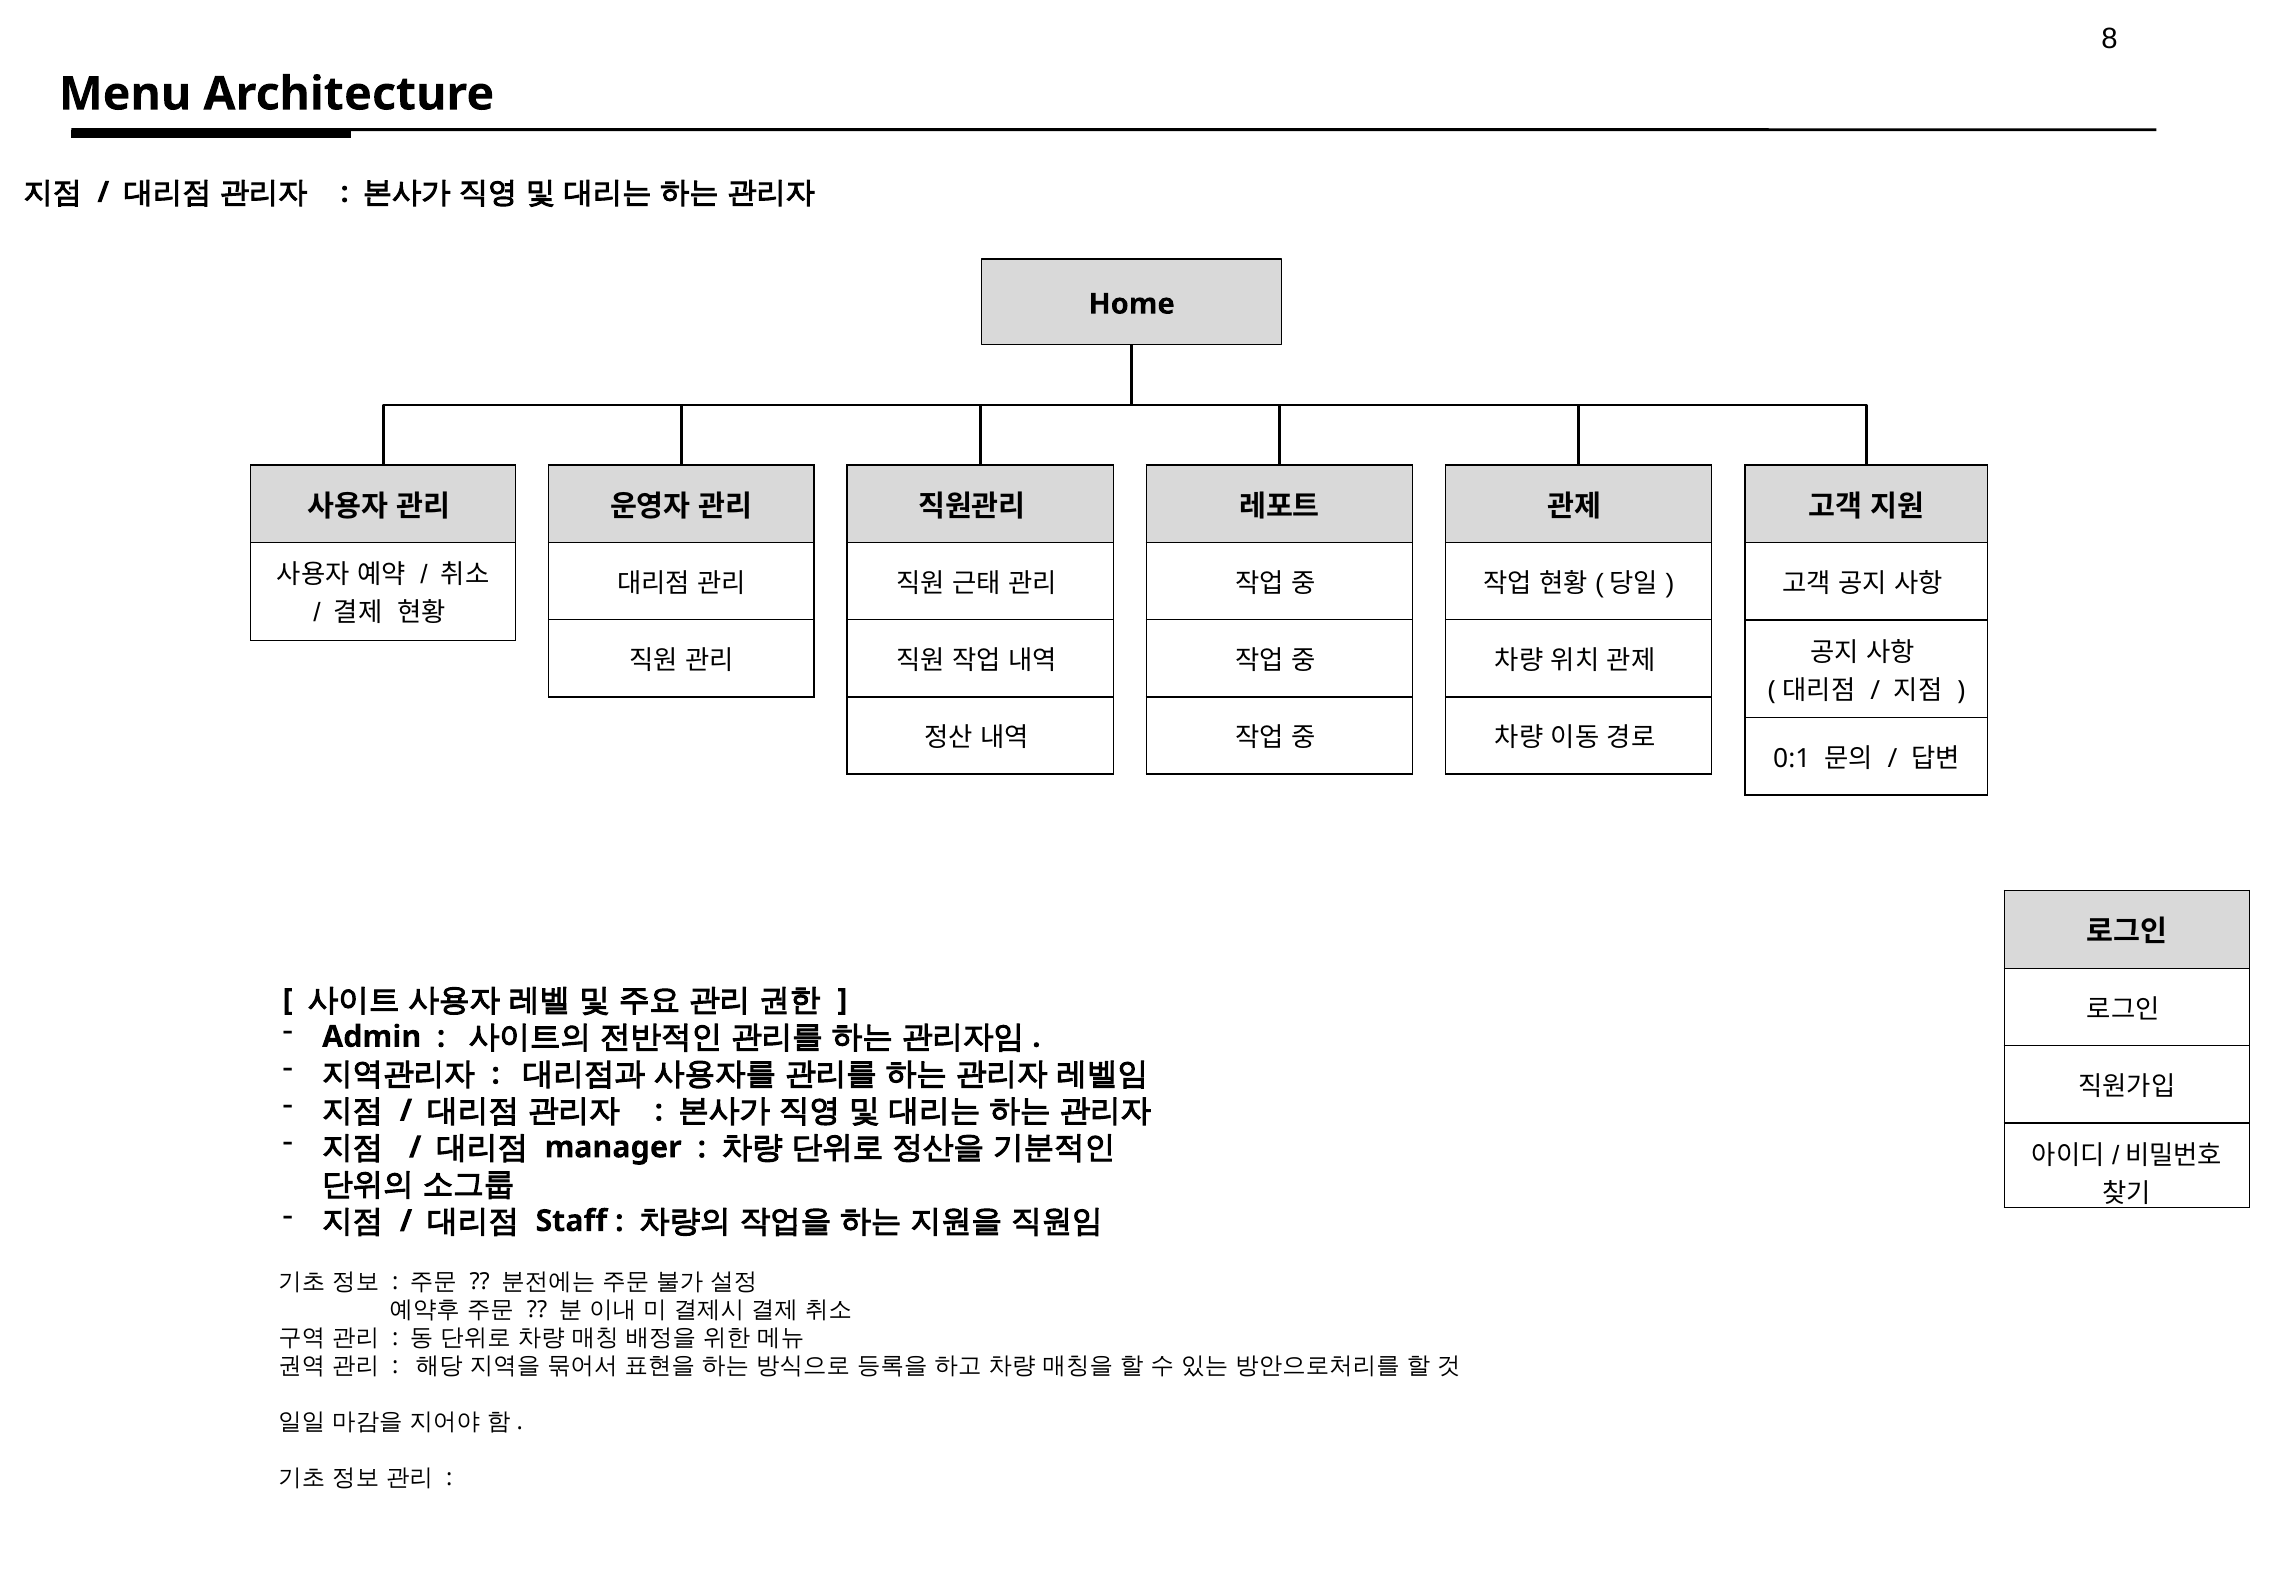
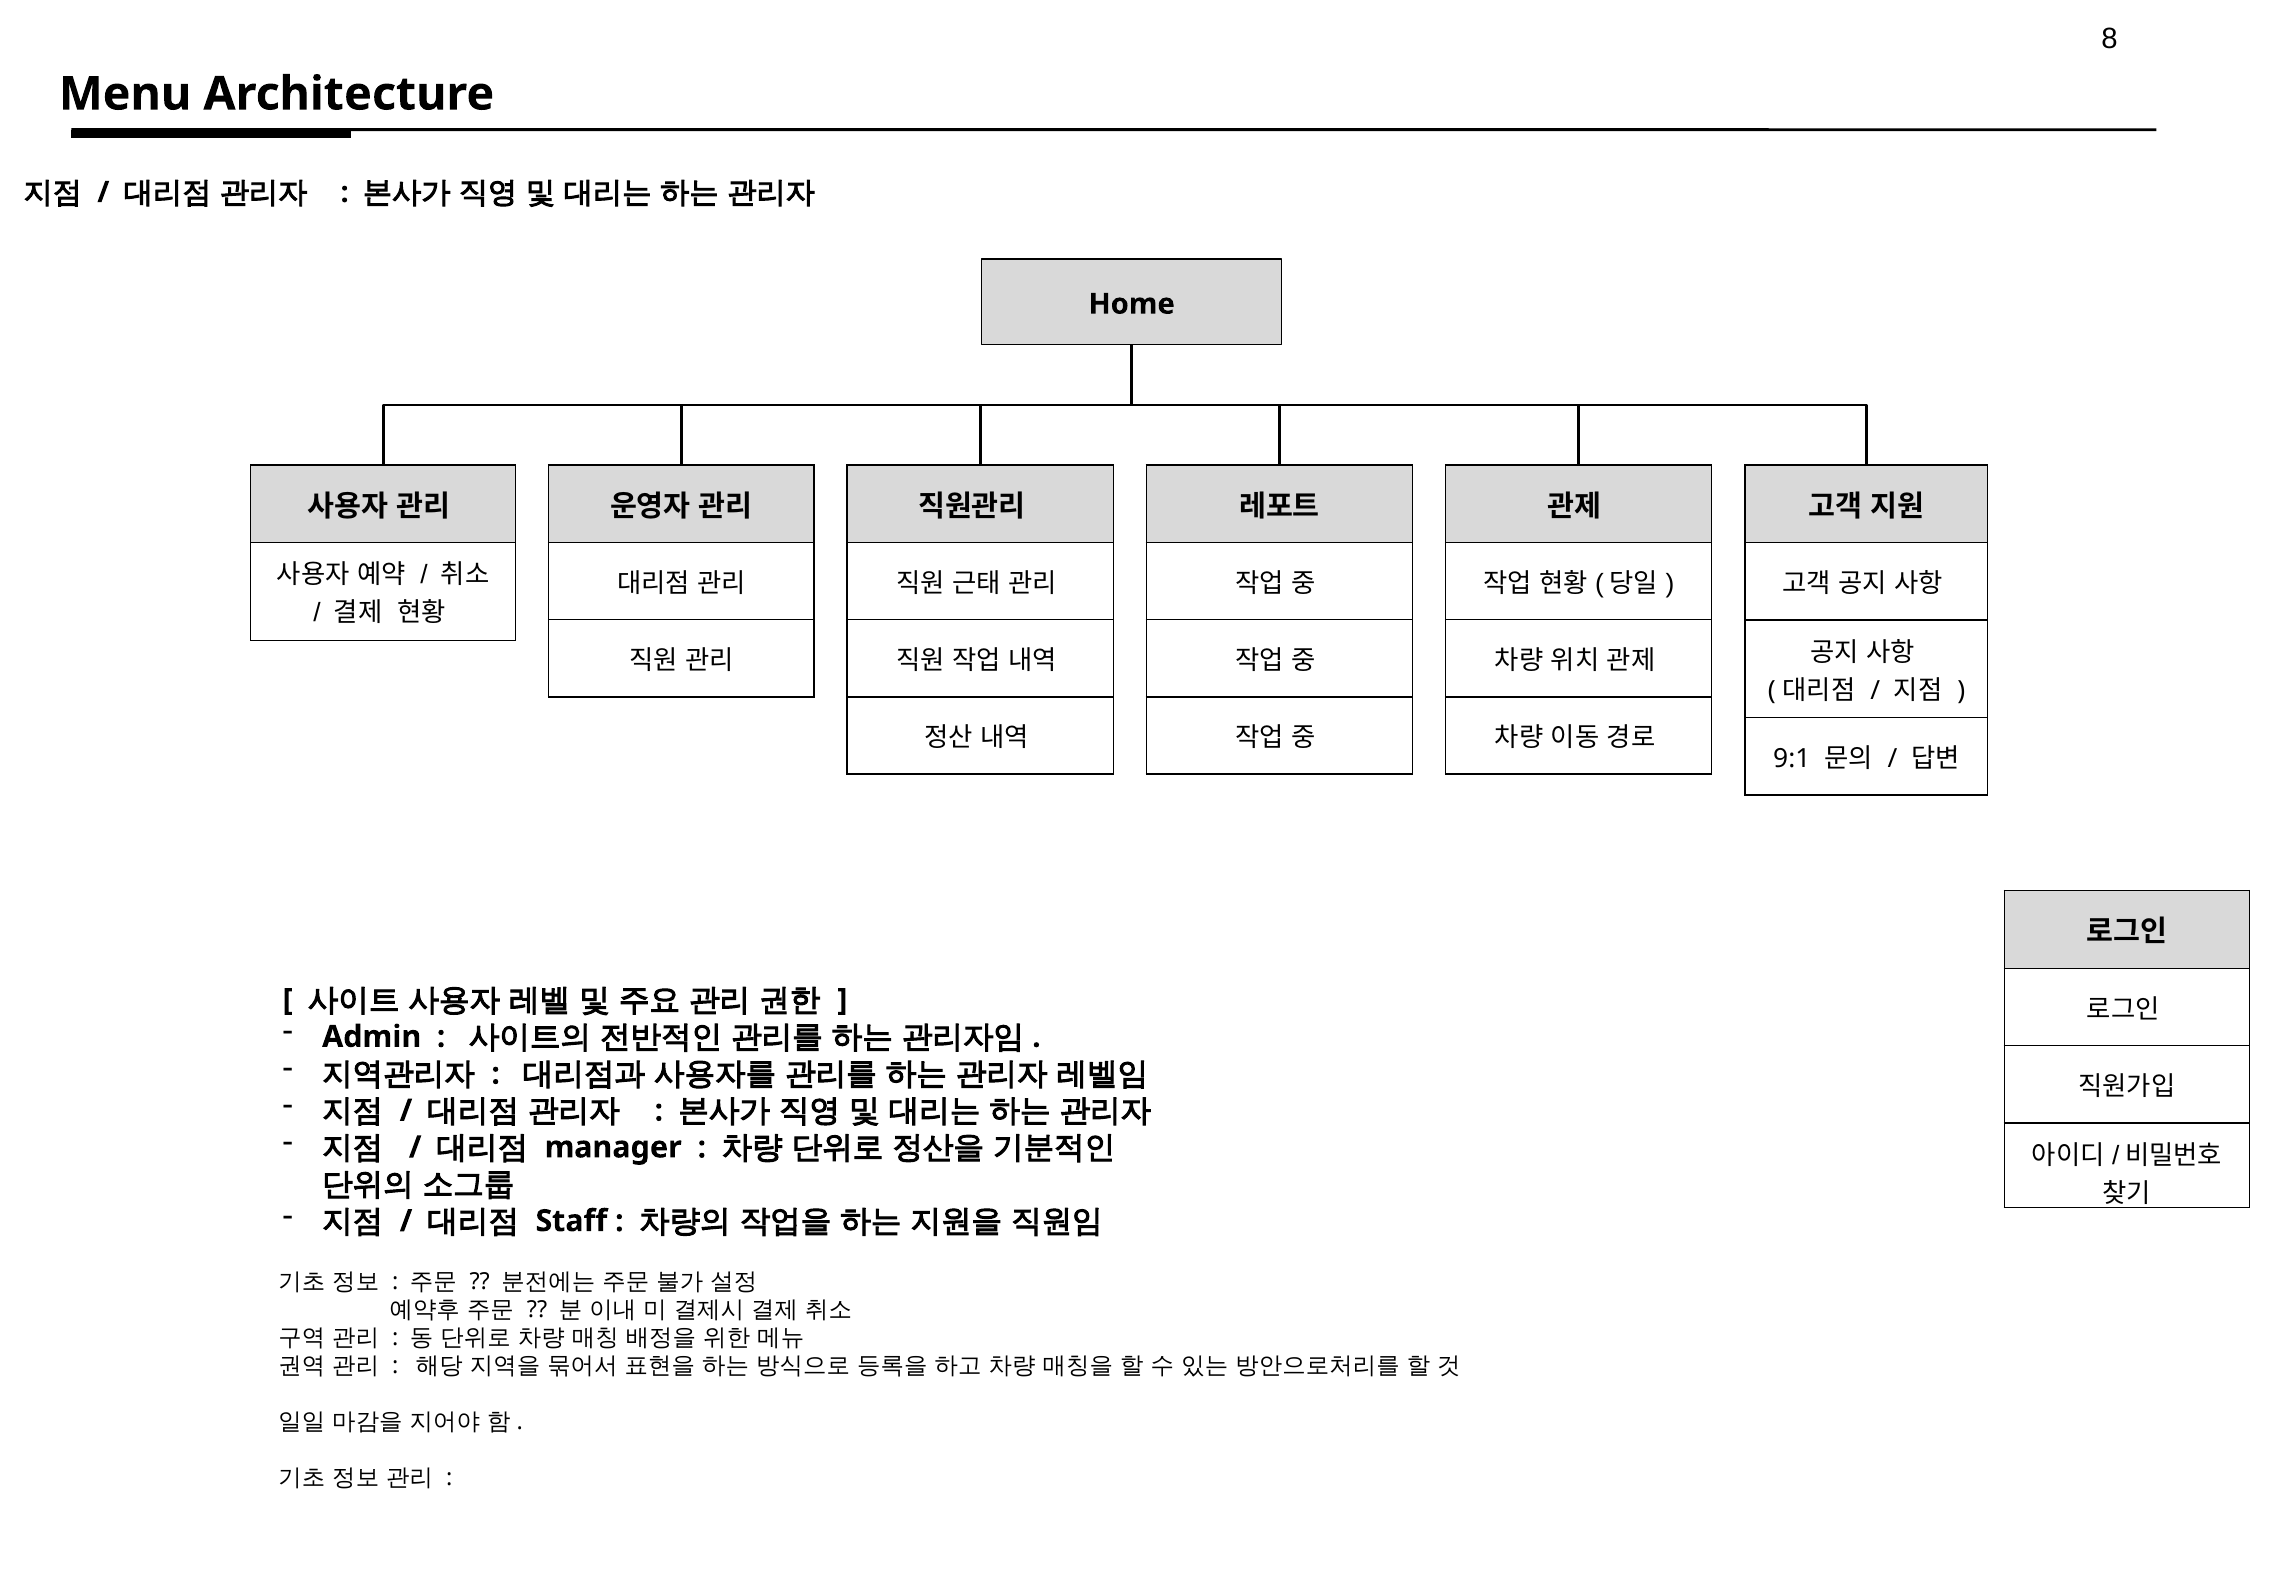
0:1: 0:1 -> 9:1
